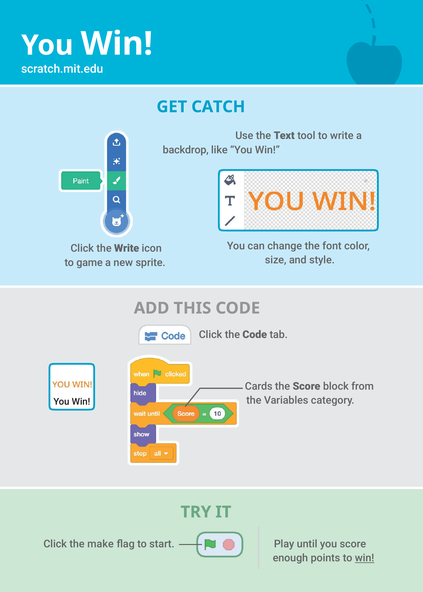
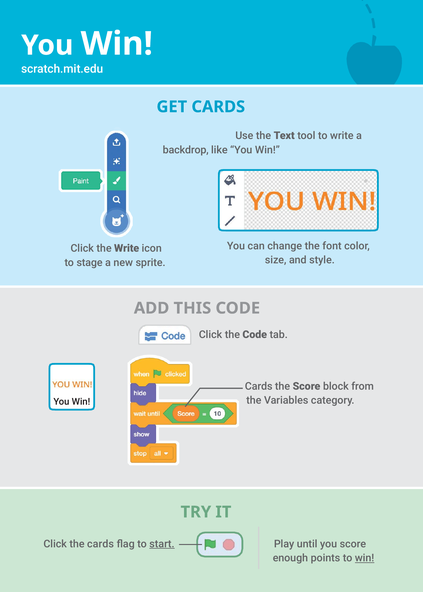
GET CATCH: CATCH -> CARDS
game: game -> stage
the make: make -> cards
start underline: none -> present
